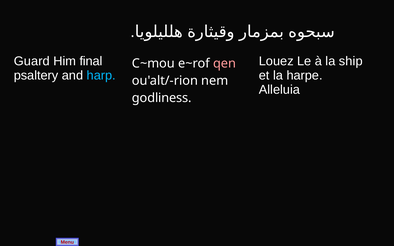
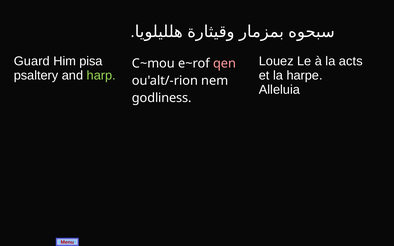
final: final -> pisa
ship: ship -> acts
harp colour: light blue -> light green
